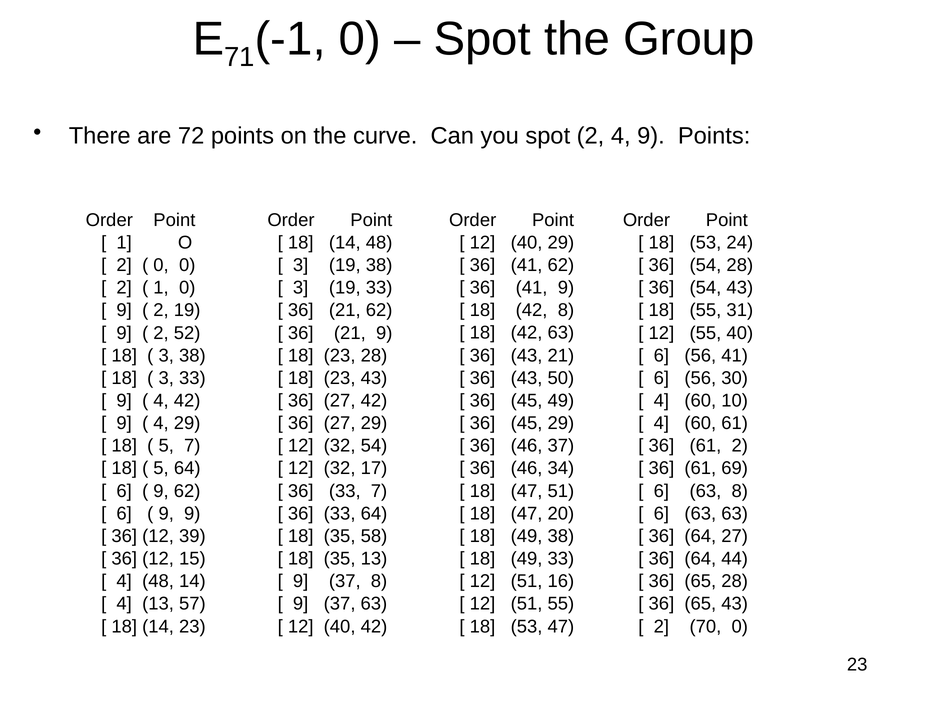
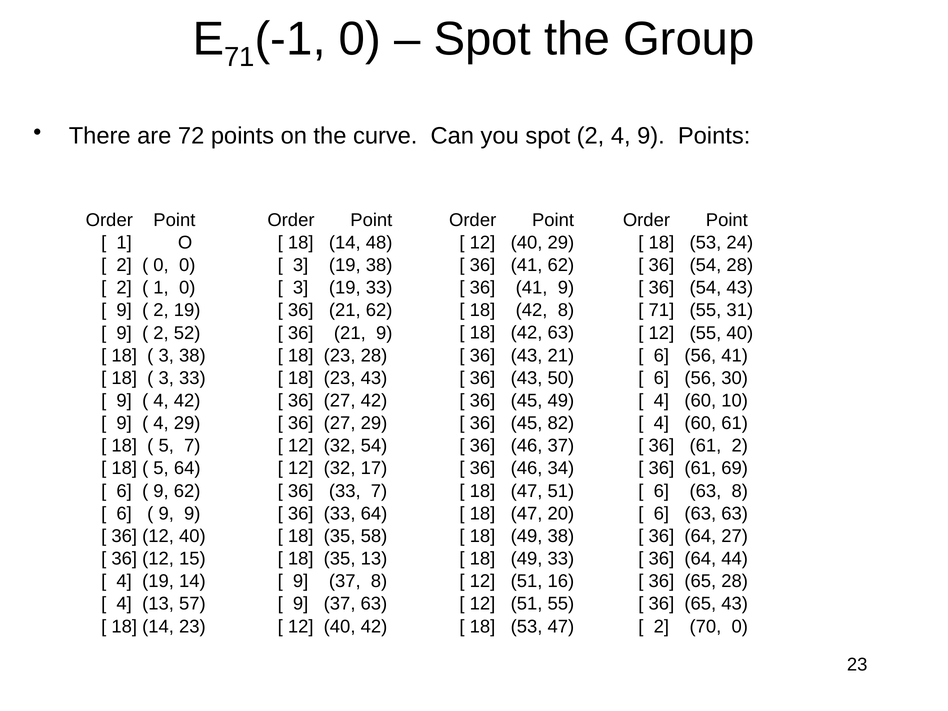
18 at (661, 310): 18 -> 71
45 29: 29 -> 82
36 12 39: 39 -> 40
4 48: 48 -> 19
